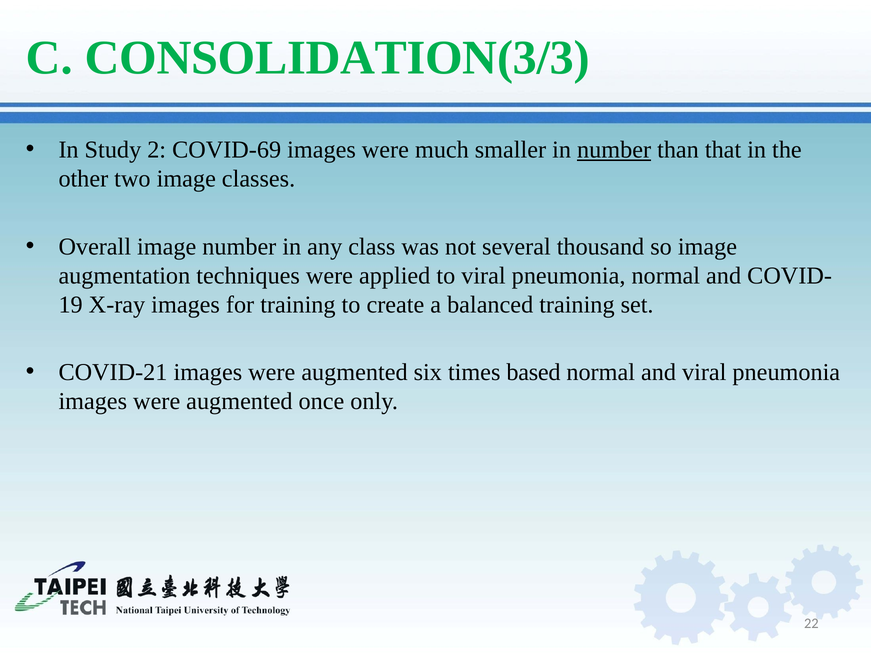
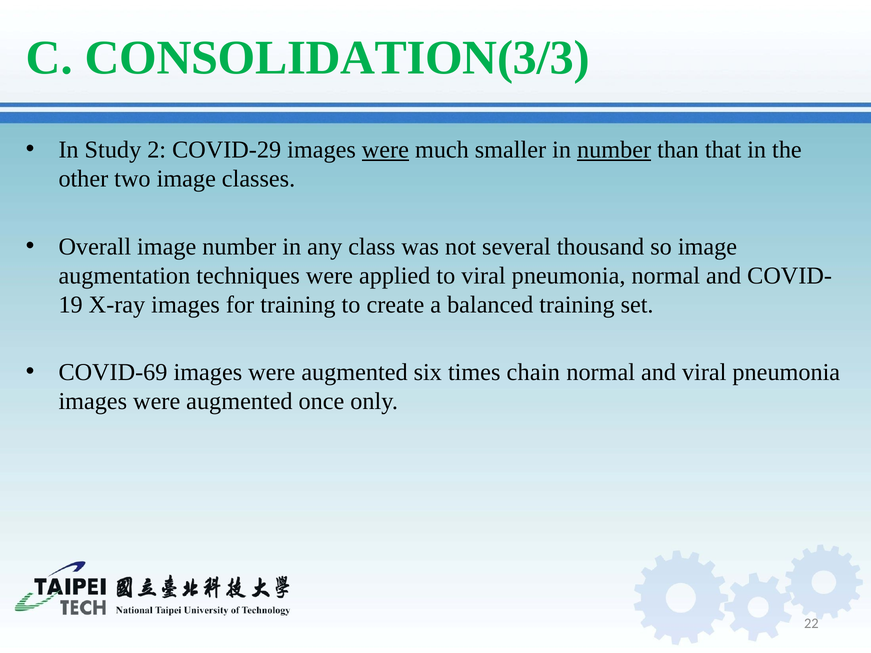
COVID-69: COVID-69 -> COVID-29
were at (385, 150) underline: none -> present
COVID-21: COVID-21 -> COVID-69
based: based -> chain
